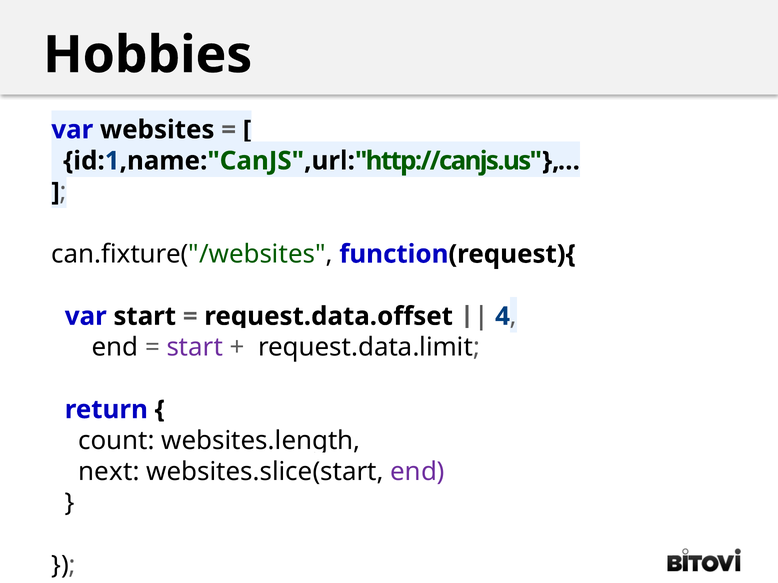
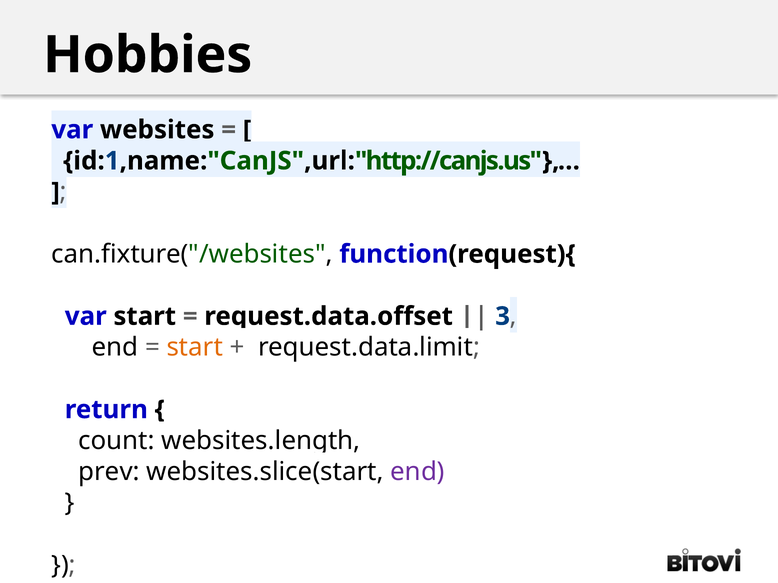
4: 4 -> 3
start at (195, 348) colour: purple -> orange
next: next -> prev
